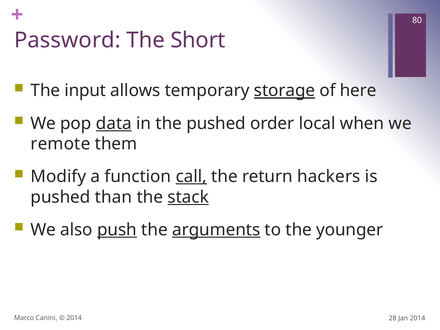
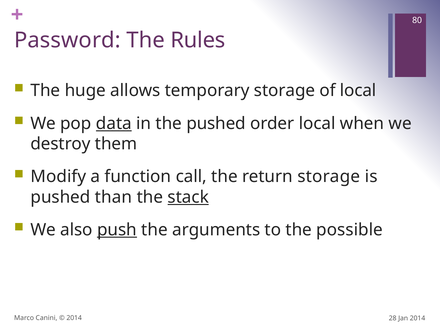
Short: Short -> Rules
input: input -> huge
storage at (285, 91) underline: present -> none
of here: here -> local
remote: remote -> destroy
call underline: present -> none
return hackers: hackers -> storage
arguments underline: present -> none
younger: younger -> possible
